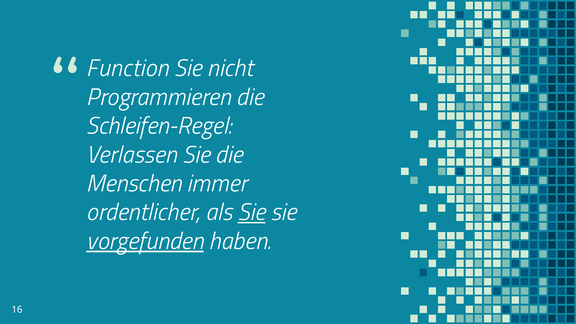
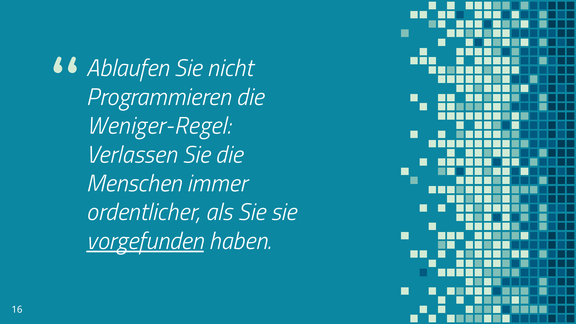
Function: Function -> Ablaufen
Schleifen-Regel: Schleifen-Regel -> Weniger-Regel
Sie at (252, 212) underline: present -> none
